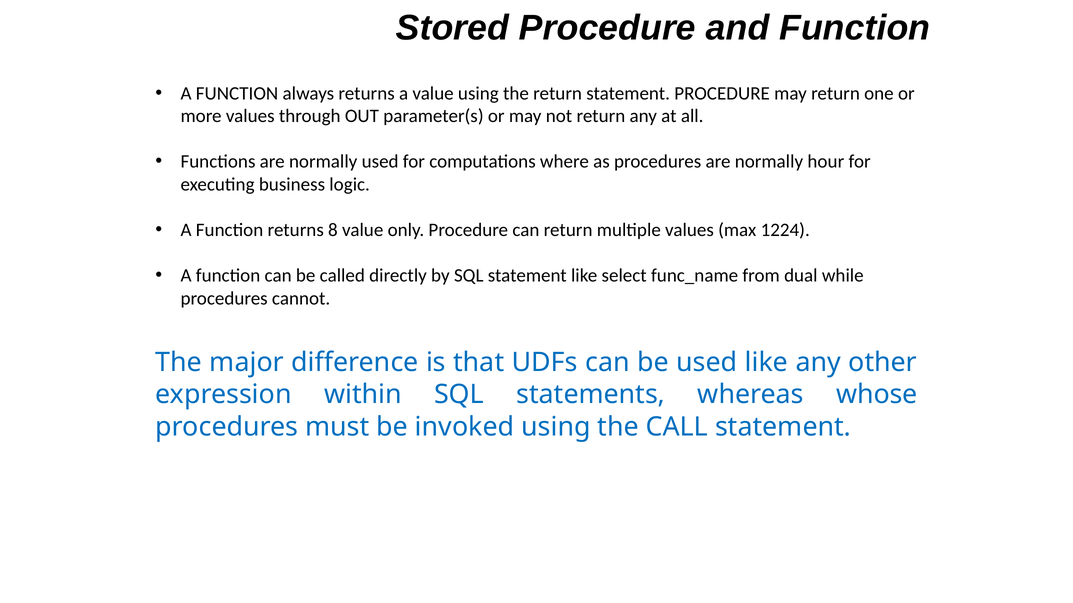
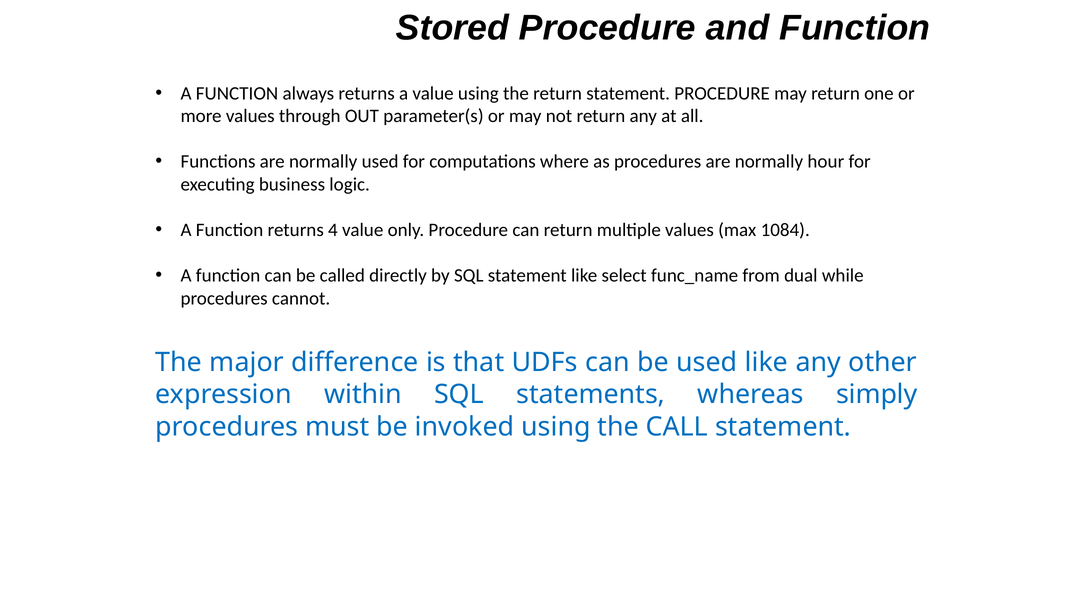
8: 8 -> 4
1224: 1224 -> 1084
whose: whose -> simply
